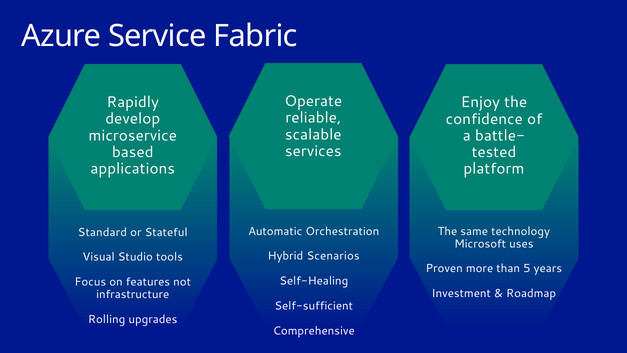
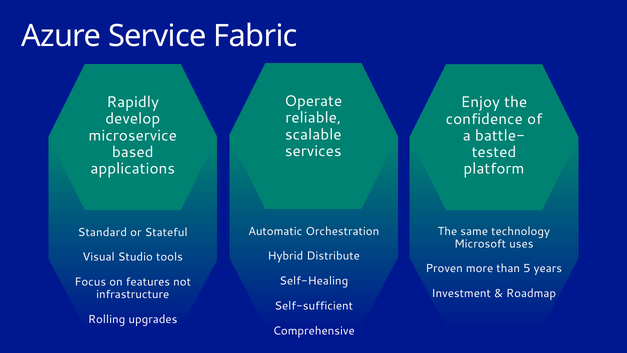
Scenarios: Scenarios -> Distribute
